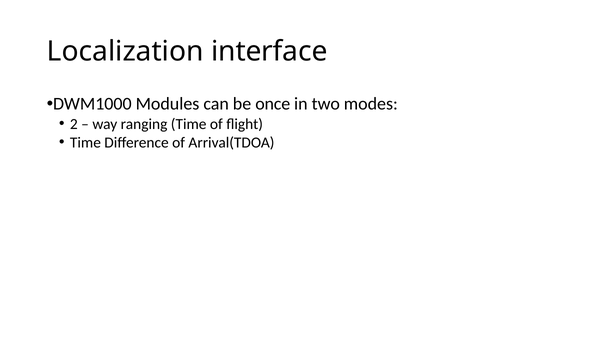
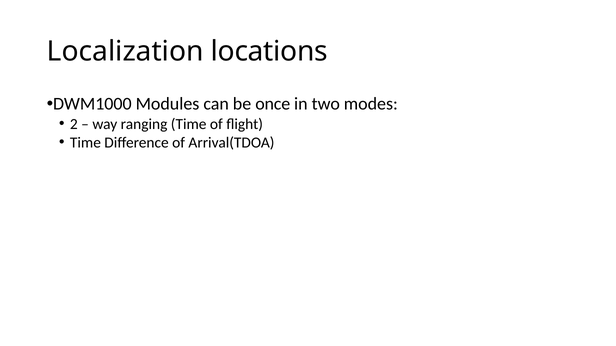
interface: interface -> locations
